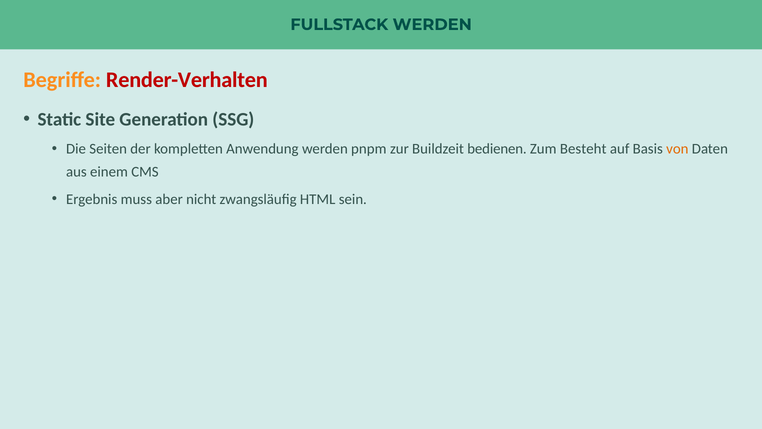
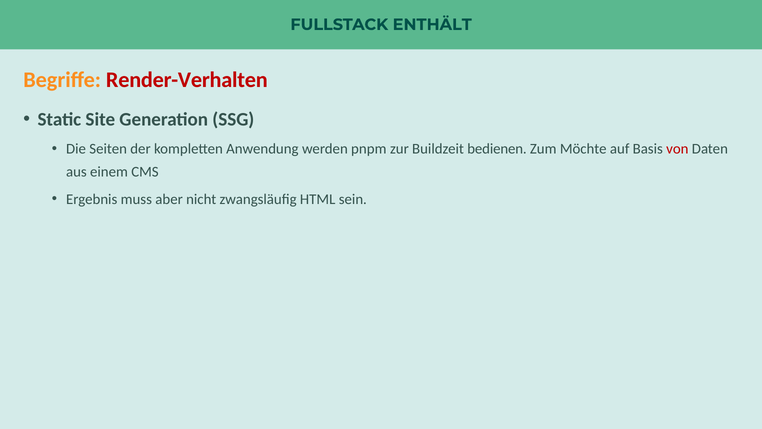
FULLSTACK WERDEN: WERDEN -> ENTHÄLT
Besteht: Besteht -> Möchte
von colour: orange -> red
